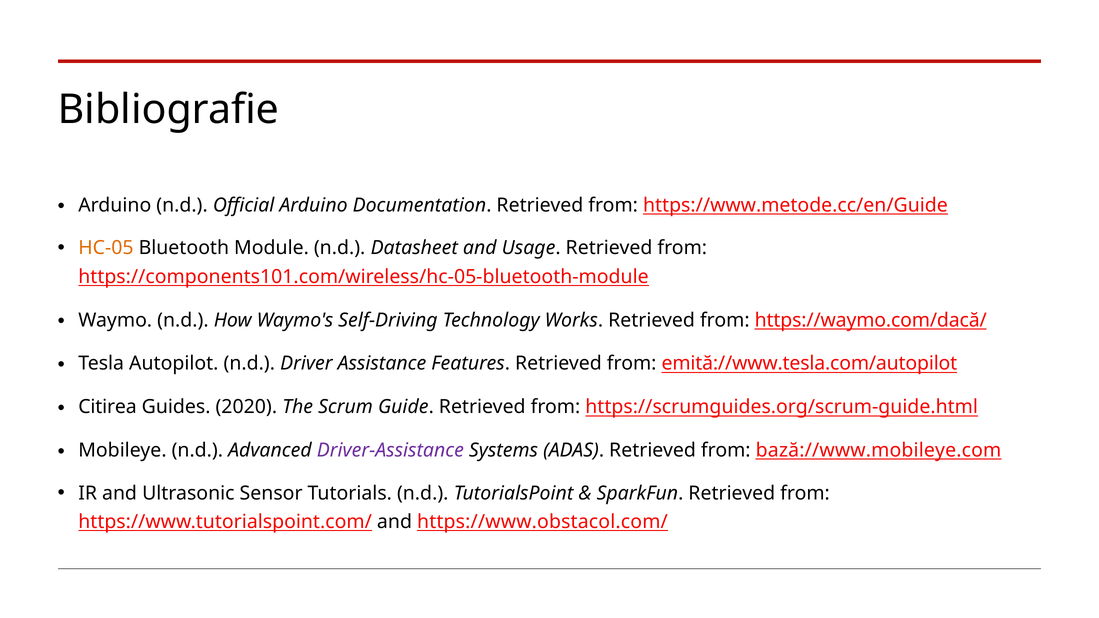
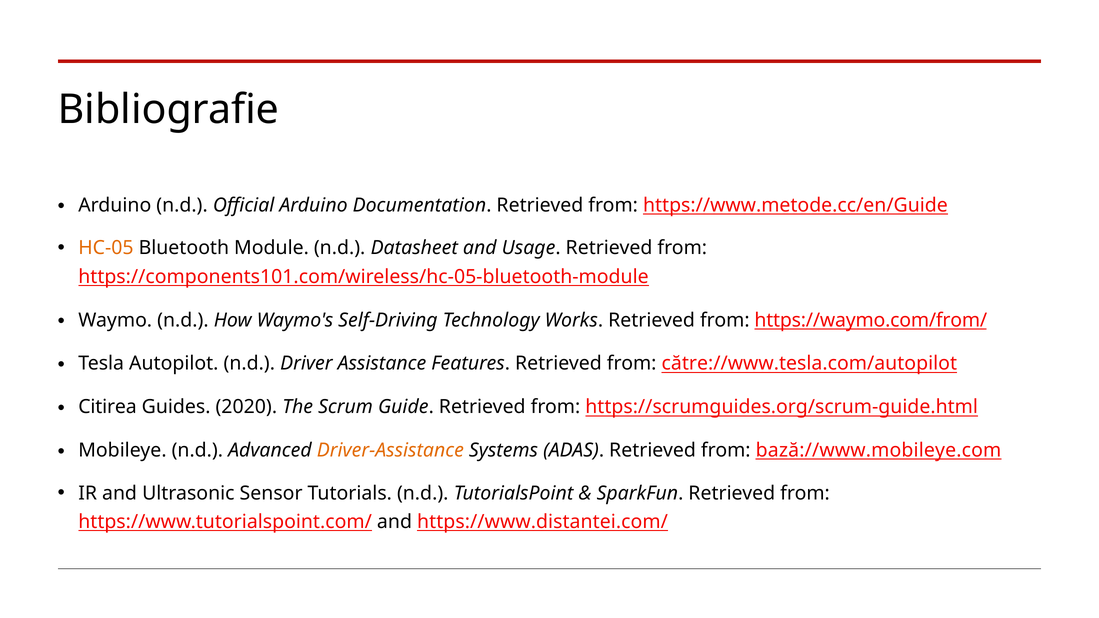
https://waymo.com/dacă/: https://waymo.com/dacă/ -> https://waymo.com/from/
emită://www.tesla.com/autopilot: emită://www.tesla.com/autopilot -> către://www.tesla.com/autopilot
Driver-Assistance colour: purple -> orange
https://www.obstacol.com/: https://www.obstacol.com/ -> https://www.distantei.com/
